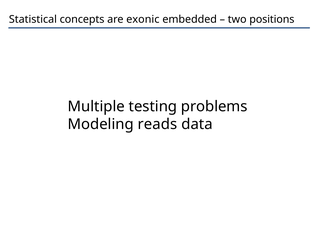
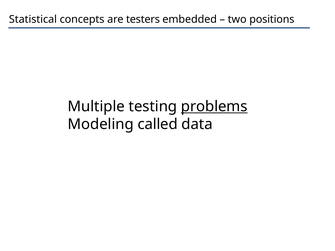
exonic: exonic -> testers
problems underline: none -> present
reads: reads -> called
